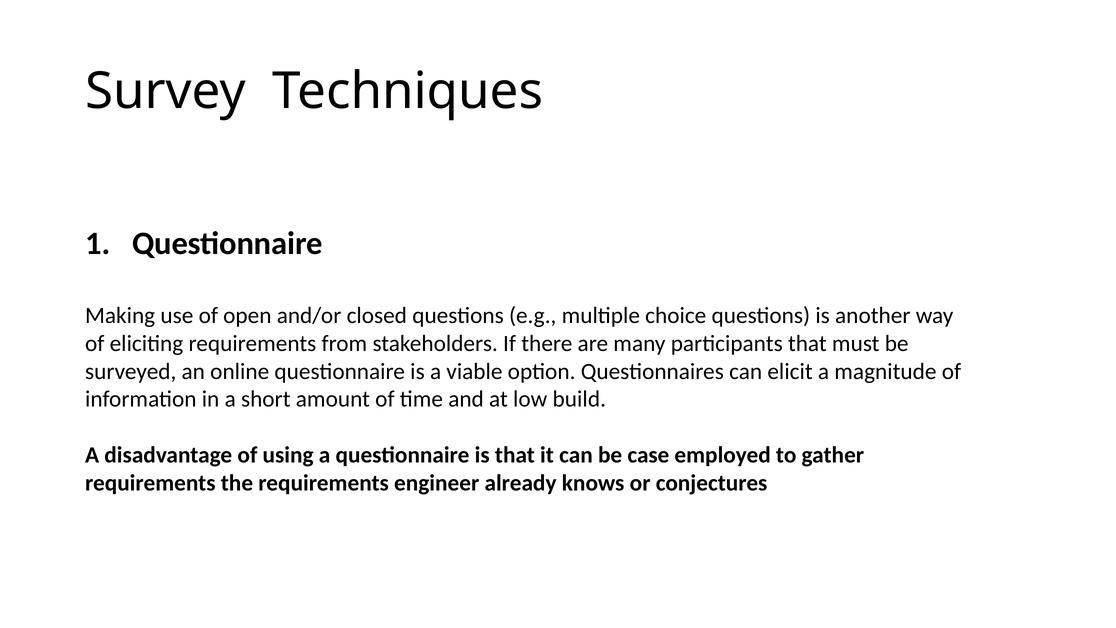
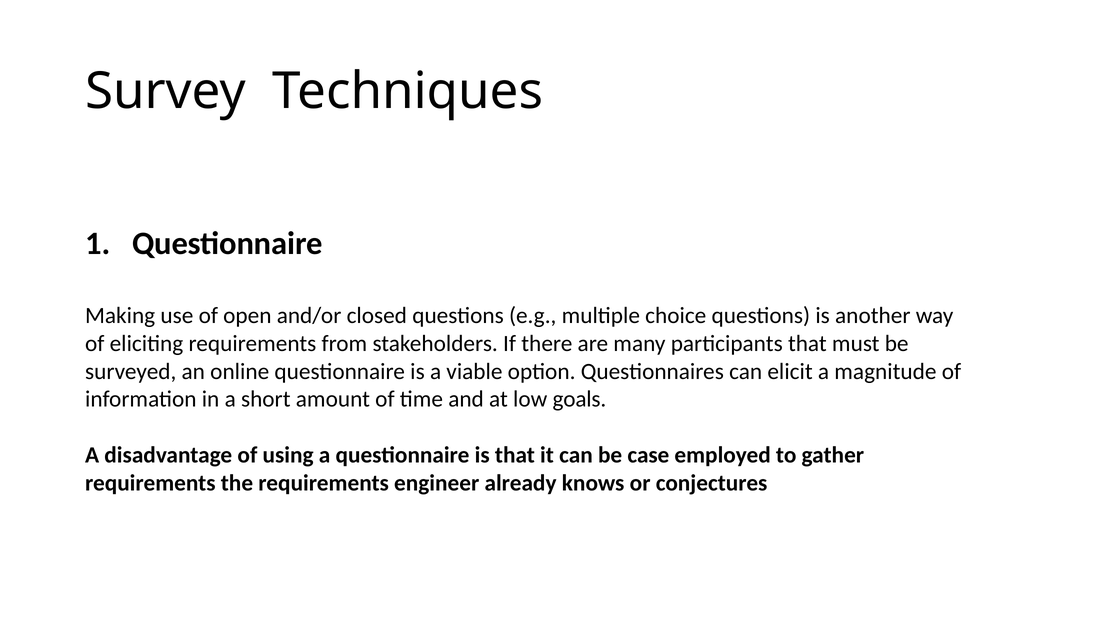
build: build -> goals
